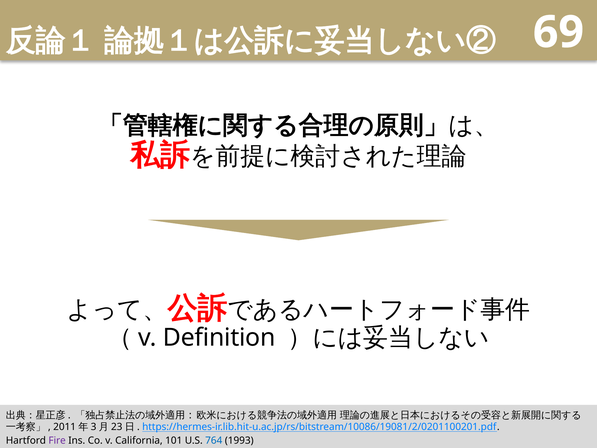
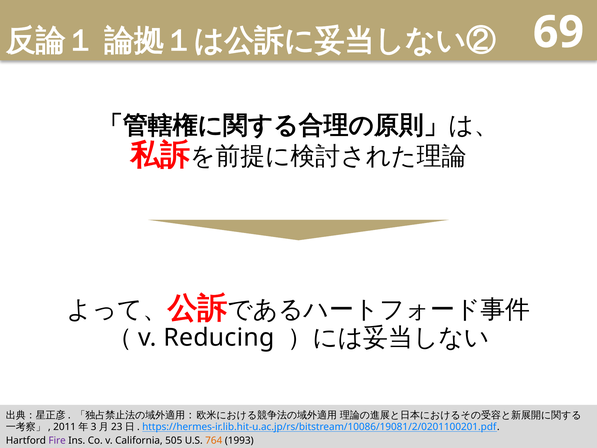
Definition: Definition -> Reducing
101: 101 -> 505
764 colour: blue -> orange
